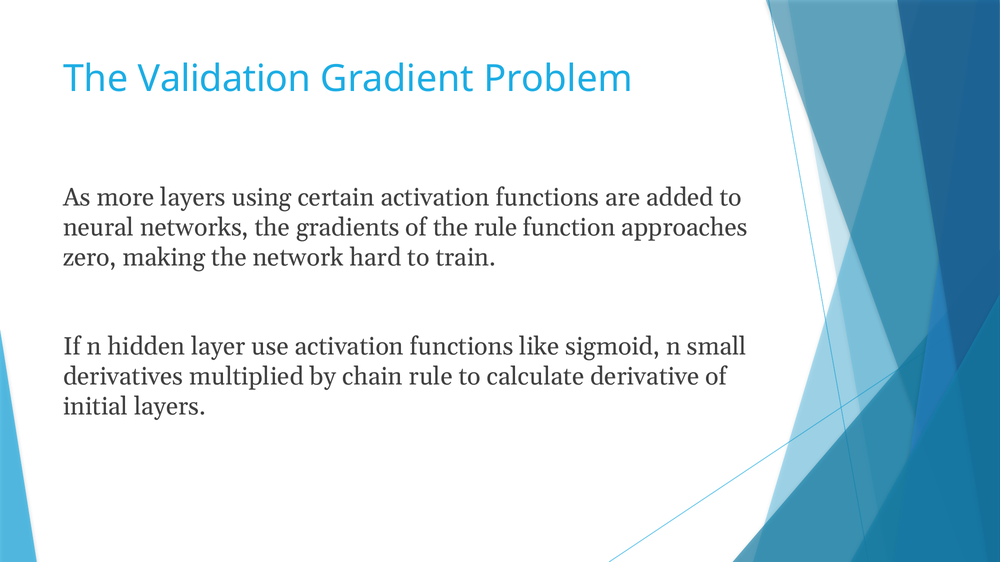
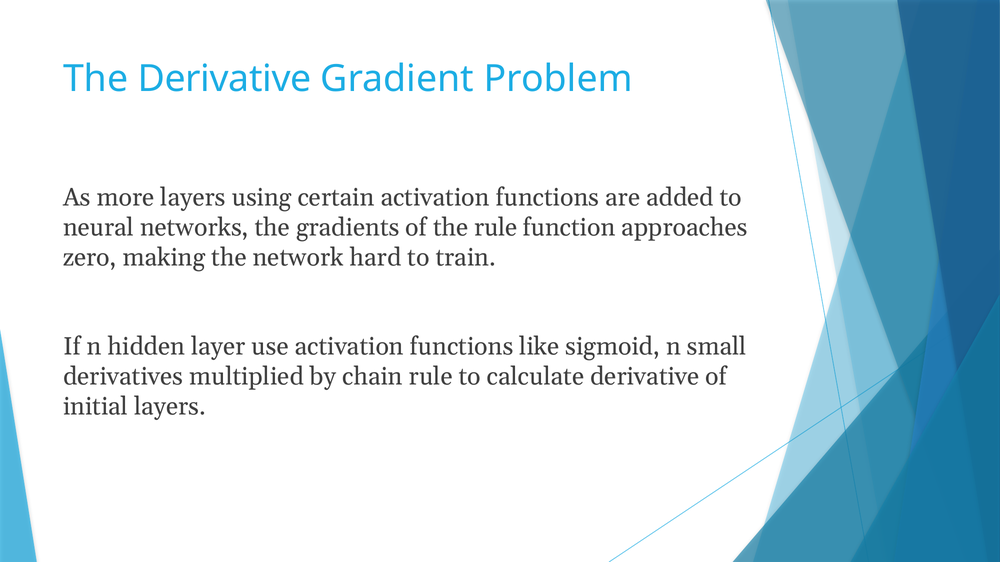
The Validation: Validation -> Derivative
